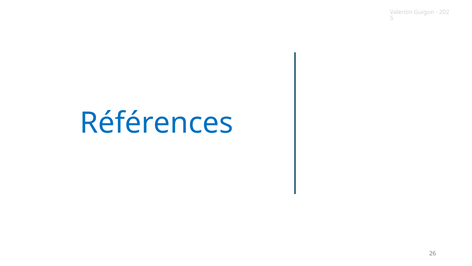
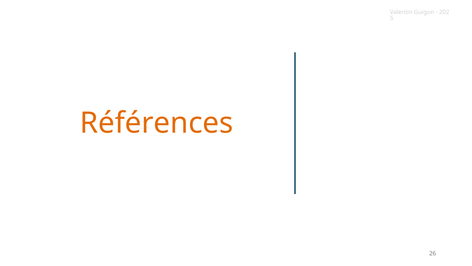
Références colour: blue -> orange
